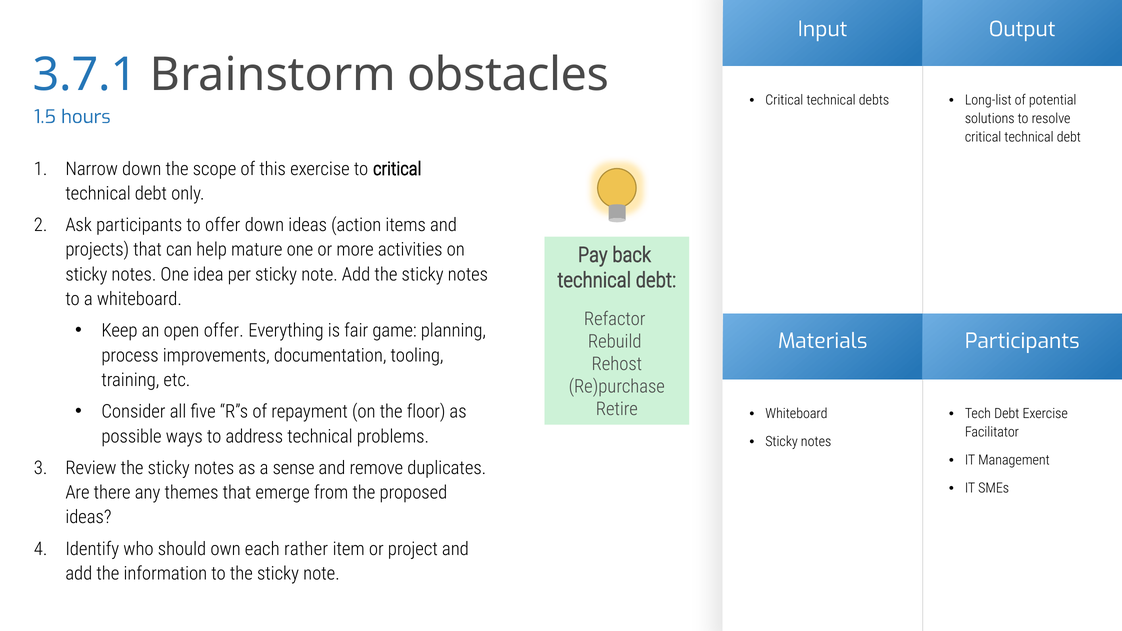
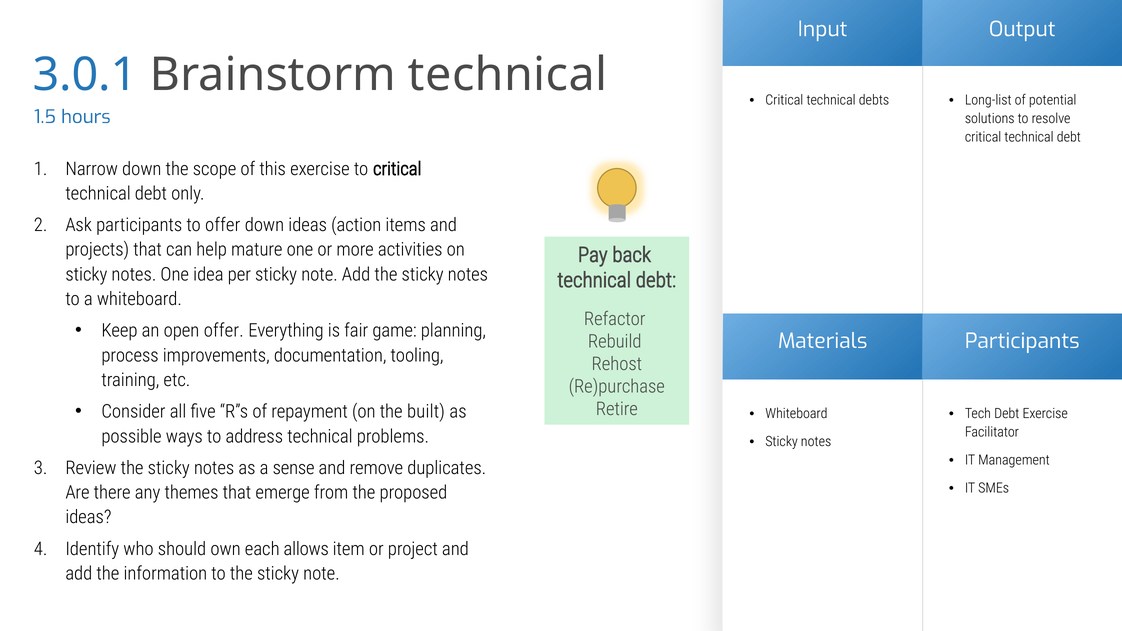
3.7.1: 3.7.1 -> 3.0.1
Brainstorm obstacles: obstacles -> technical
floor: floor -> built
rather: rather -> allows
